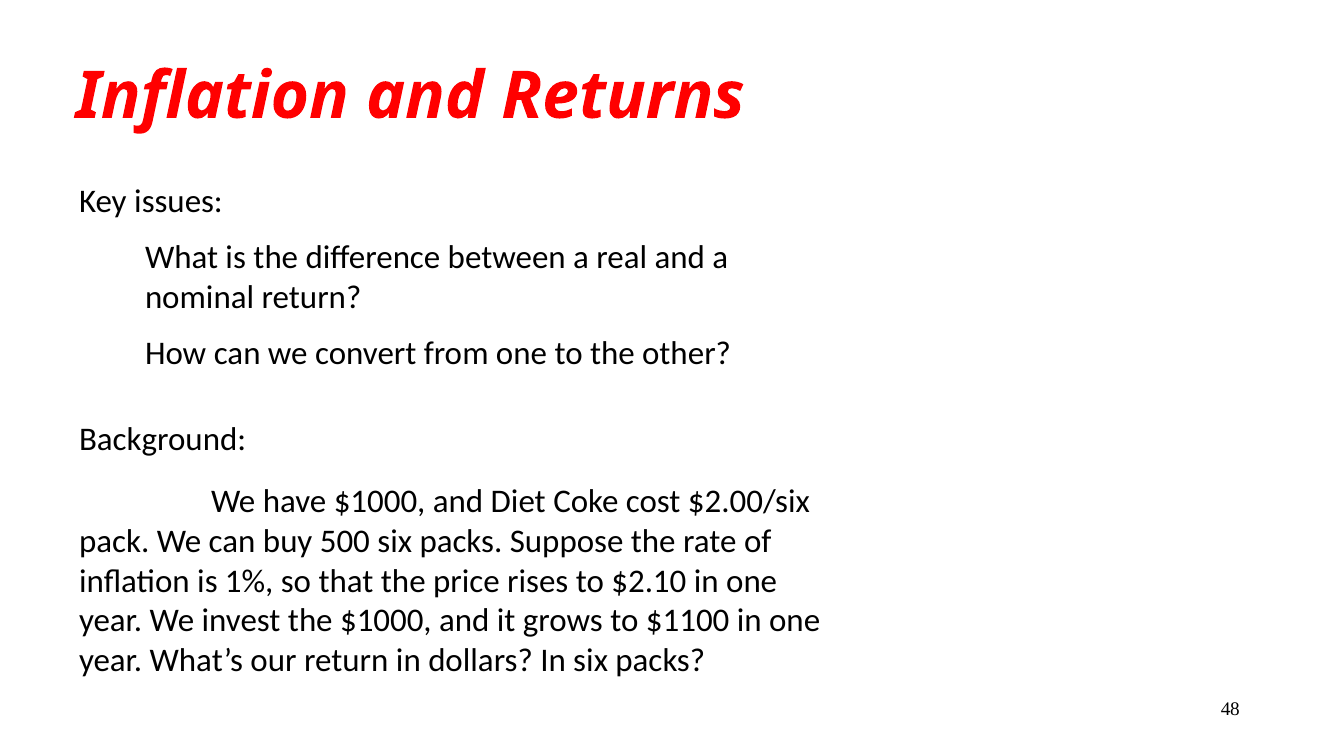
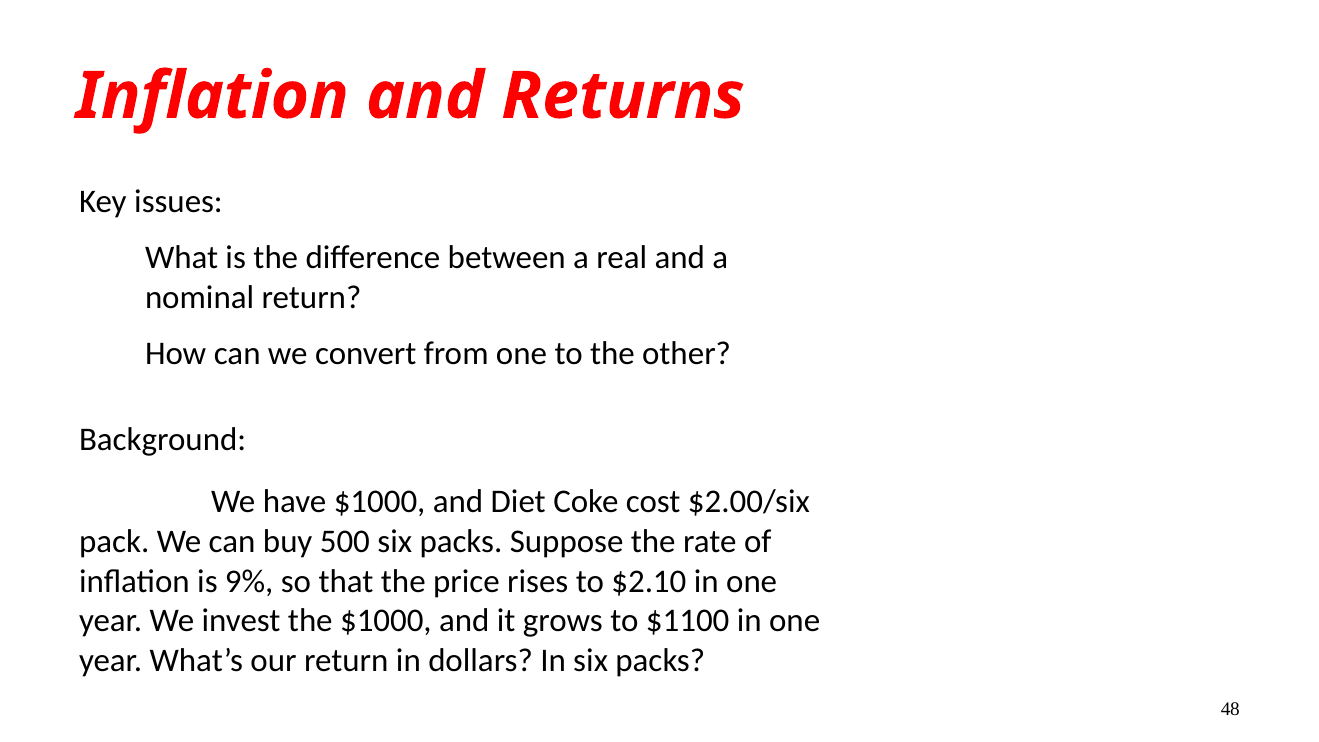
1%: 1% -> 9%
